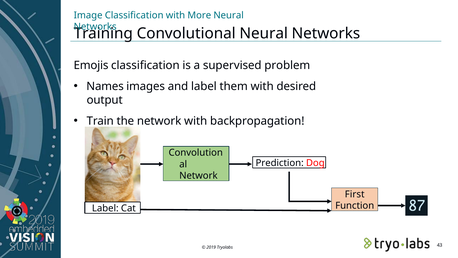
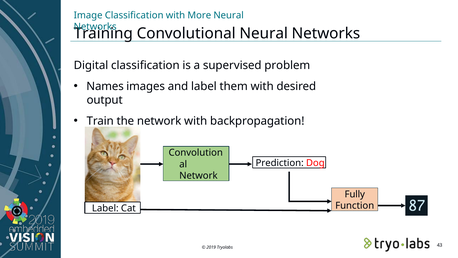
Emojis: Emojis -> Digital
First: First -> Fully
